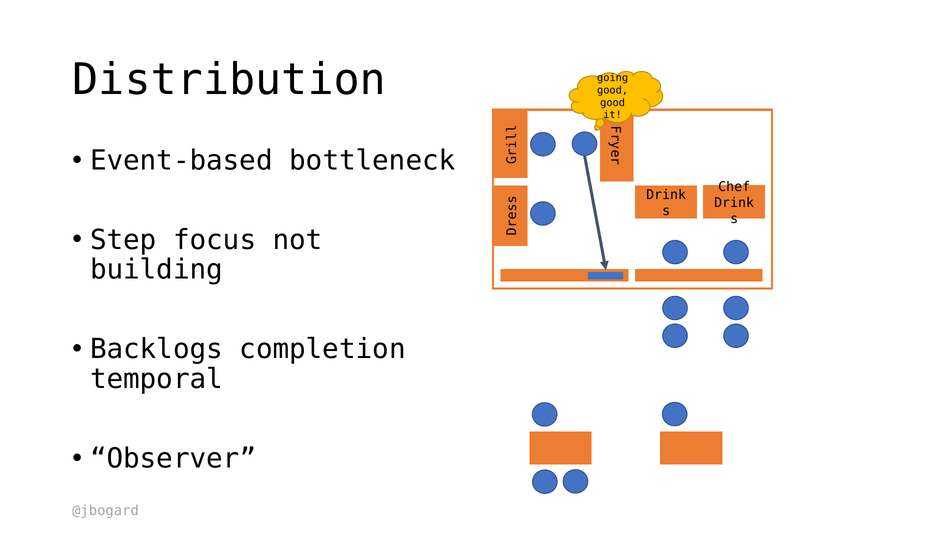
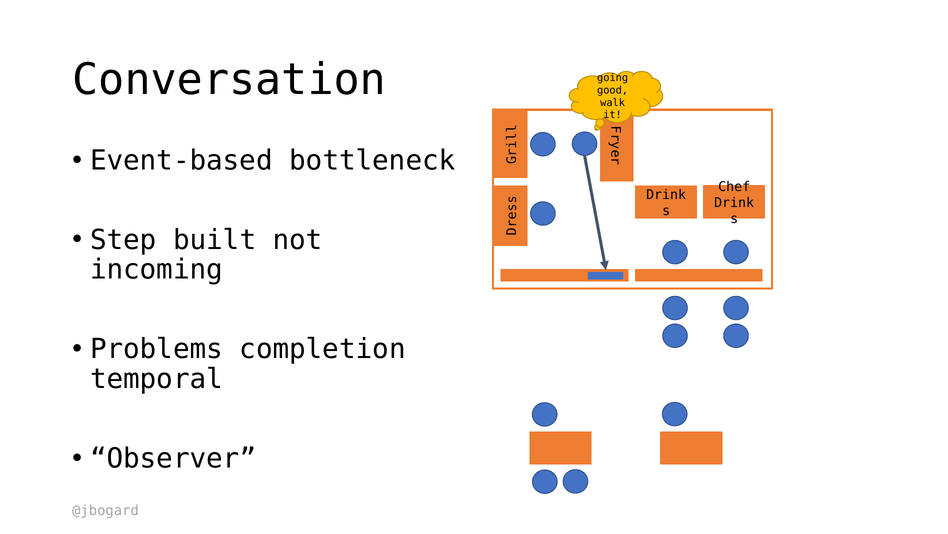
Distribution: Distribution -> Conversation
good at (613, 102): good -> walk
focus: focus -> built
building: building -> incoming
Backlogs: Backlogs -> Problems
